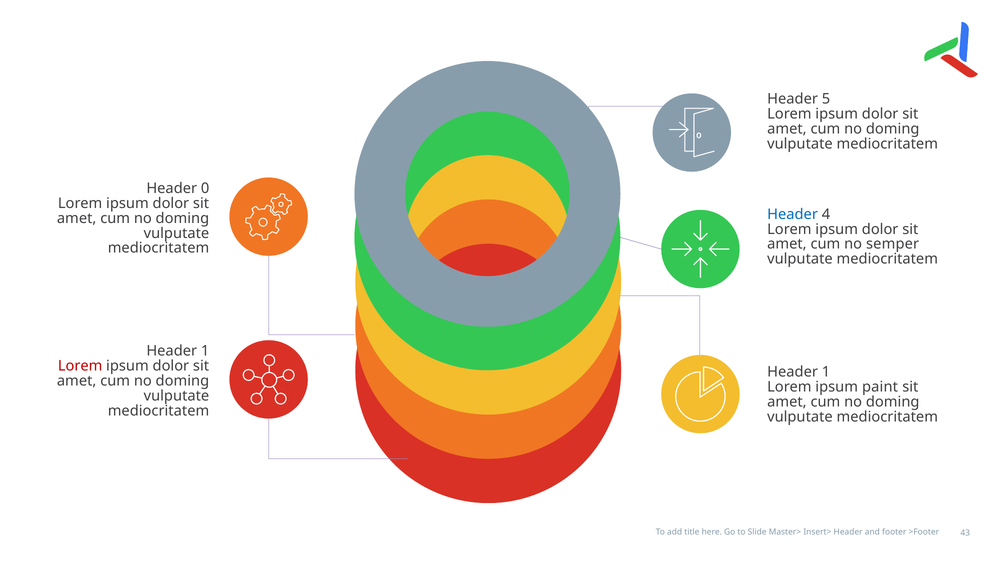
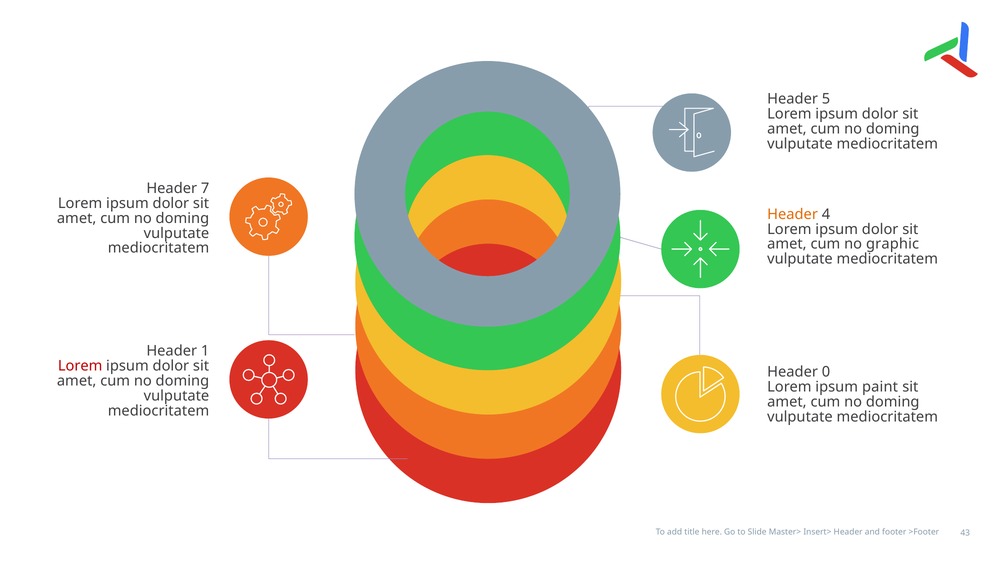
0: 0 -> 7
Header at (793, 214) colour: blue -> orange
semper: semper -> graphic
1 at (826, 372): 1 -> 0
